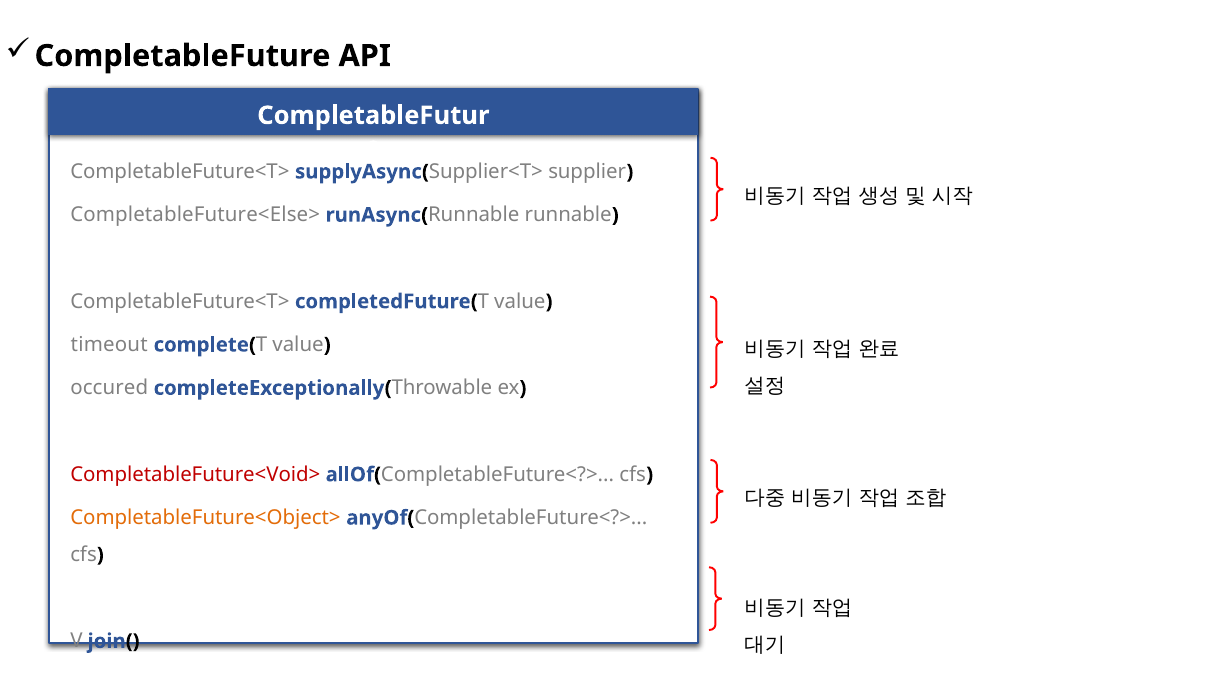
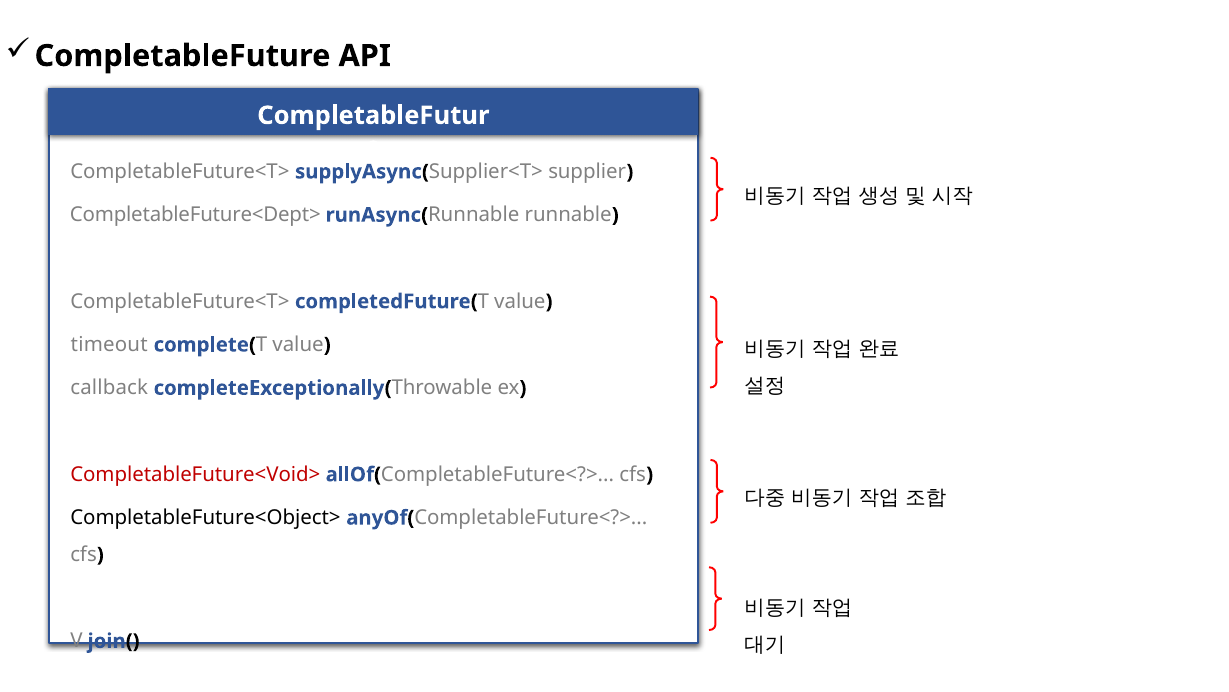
CompletableFuture<Else>: CompletableFuture<Else> -> CompletableFuture<Dept>
occured: occured -> callback
CompletableFuture<Object> colour: orange -> black
